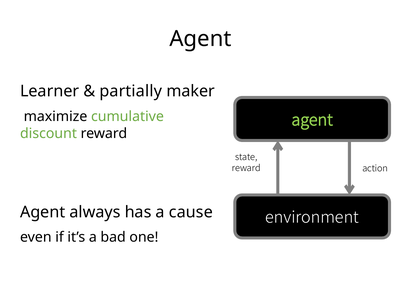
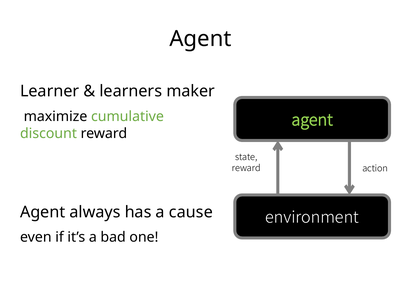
partially: partially -> learners
